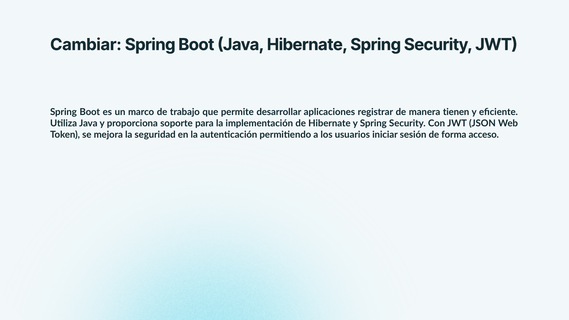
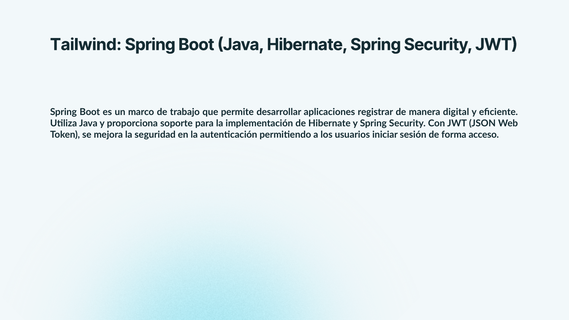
Cambiar: Cambiar -> Tailwind
tienen: tienen -> digital
